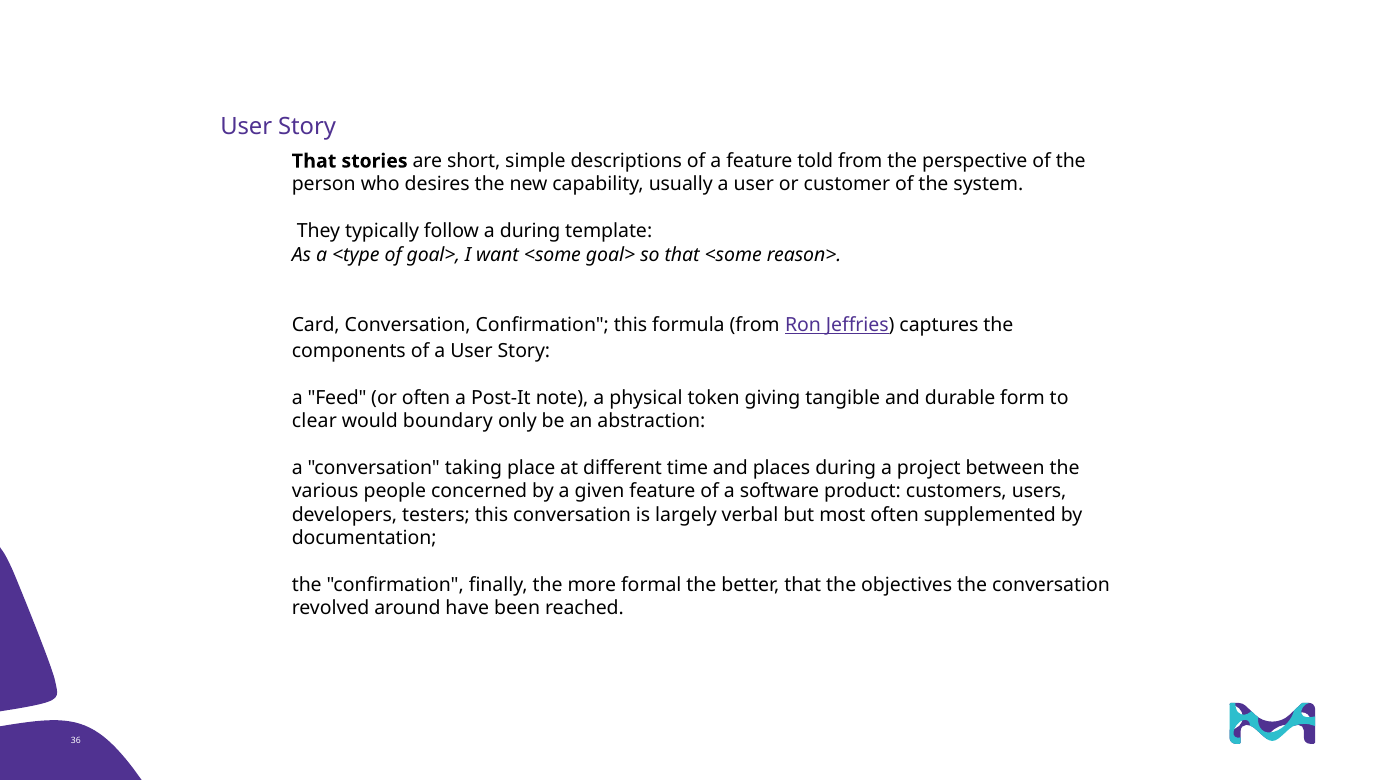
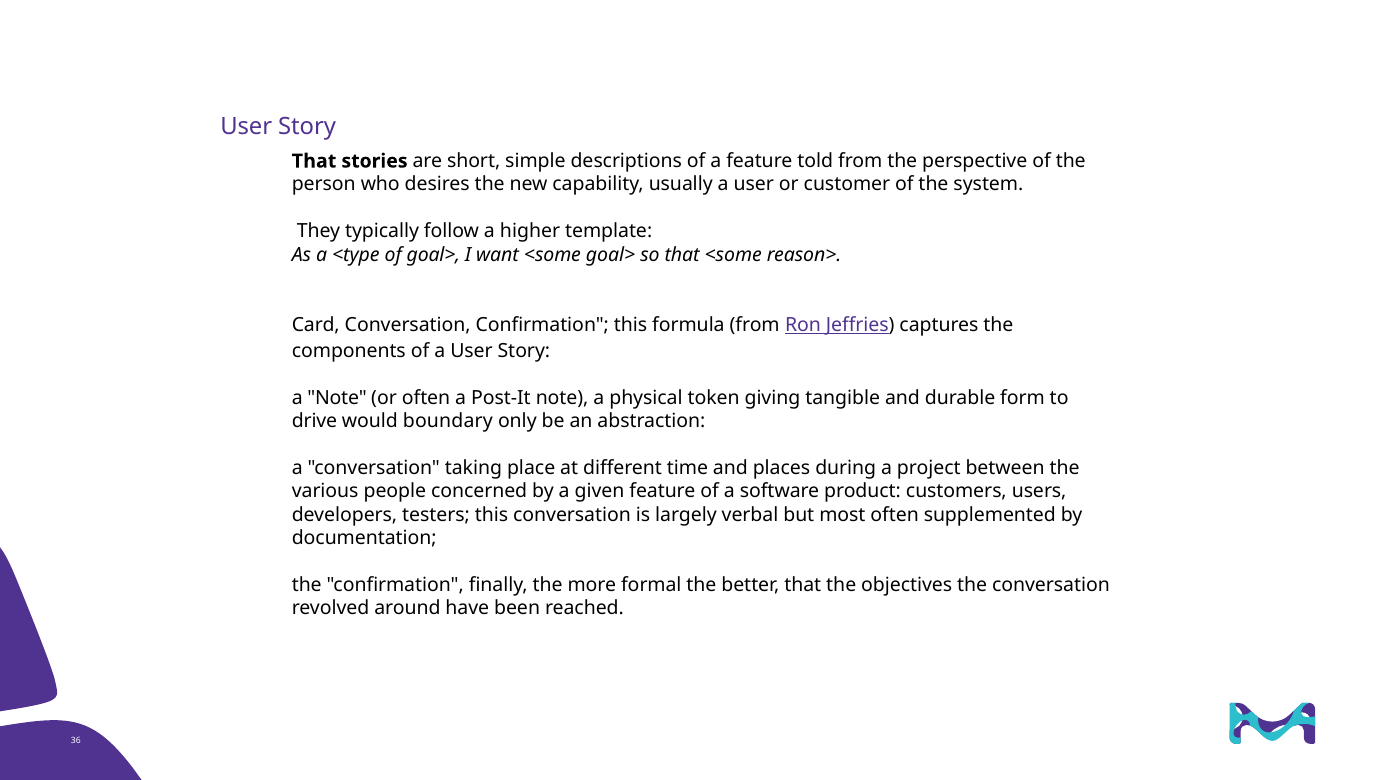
a during: during -> higher
a Feed: Feed -> Note
clear: clear -> drive
